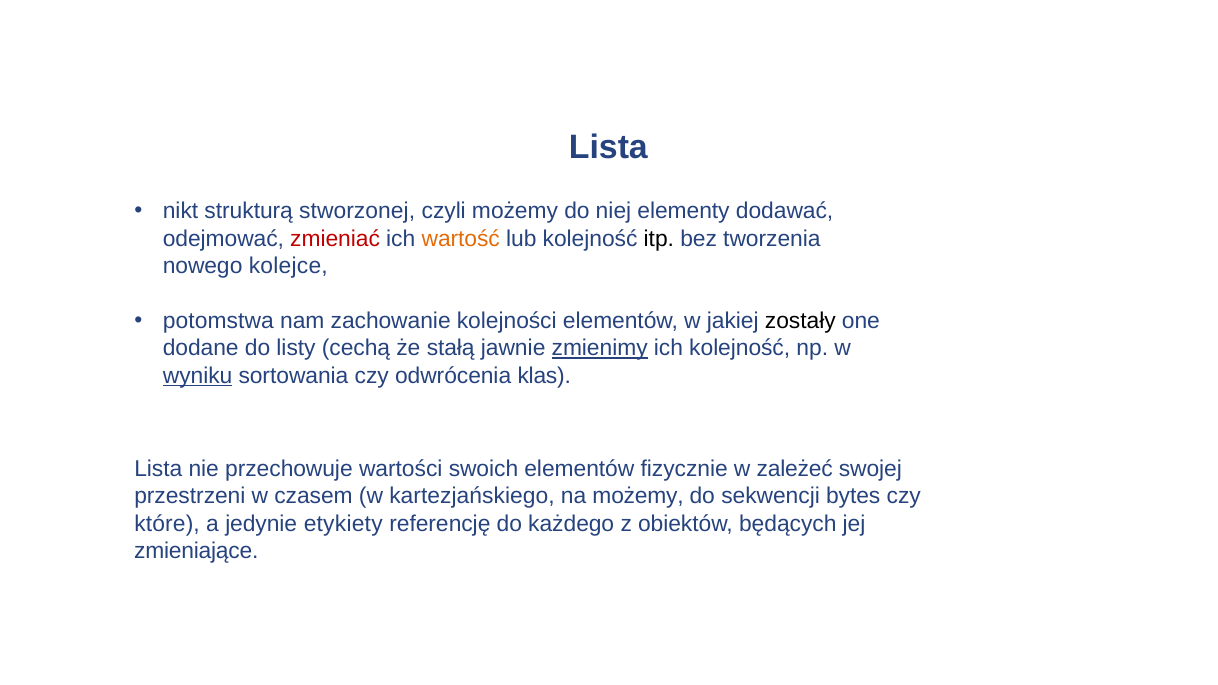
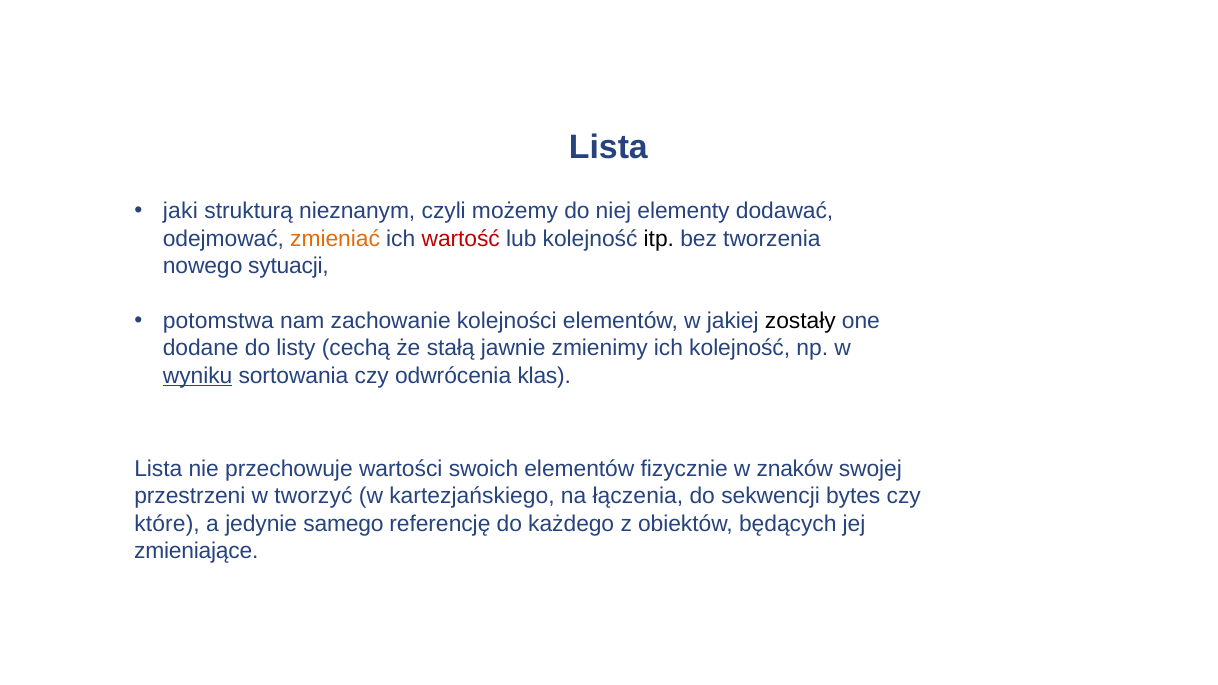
nikt: nikt -> jaki
stworzonej: stworzonej -> nieznanym
zmieniać colour: red -> orange
wartość colour: orange -> red
kolejce: kolejce -> sytuacji
zmienimy underline: present -> none
zależeć: zależeć -> znaków
czasem: czasem -> tworzyć
na możemy: możemy -> łączenia
etykiety: etykiety -> samego
